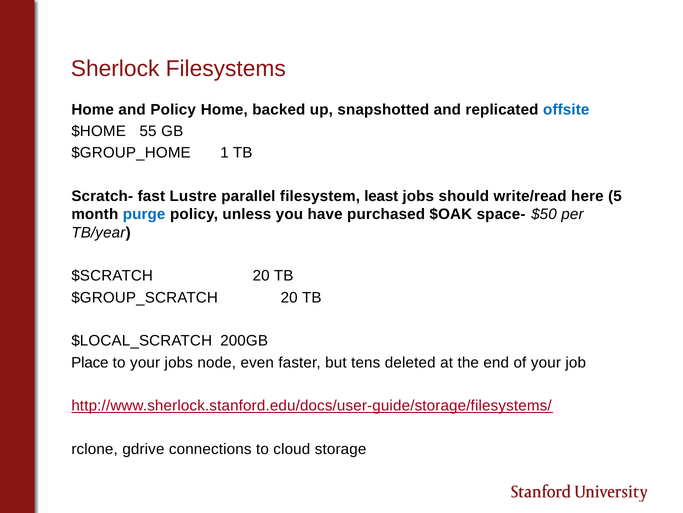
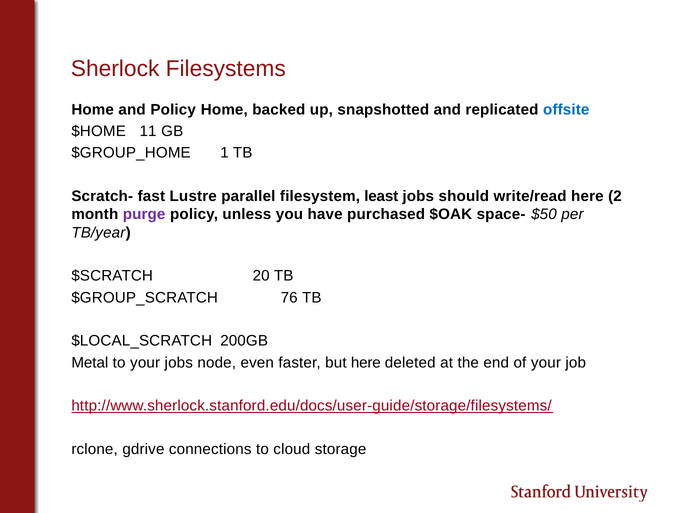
55: 55 -> 11
5: 5 -> 2
purge colour: blue -> purple
$GROUP_SCRATCH 20: 20 -> 76
Place: Place -> Metal
but tens: tens -> here
